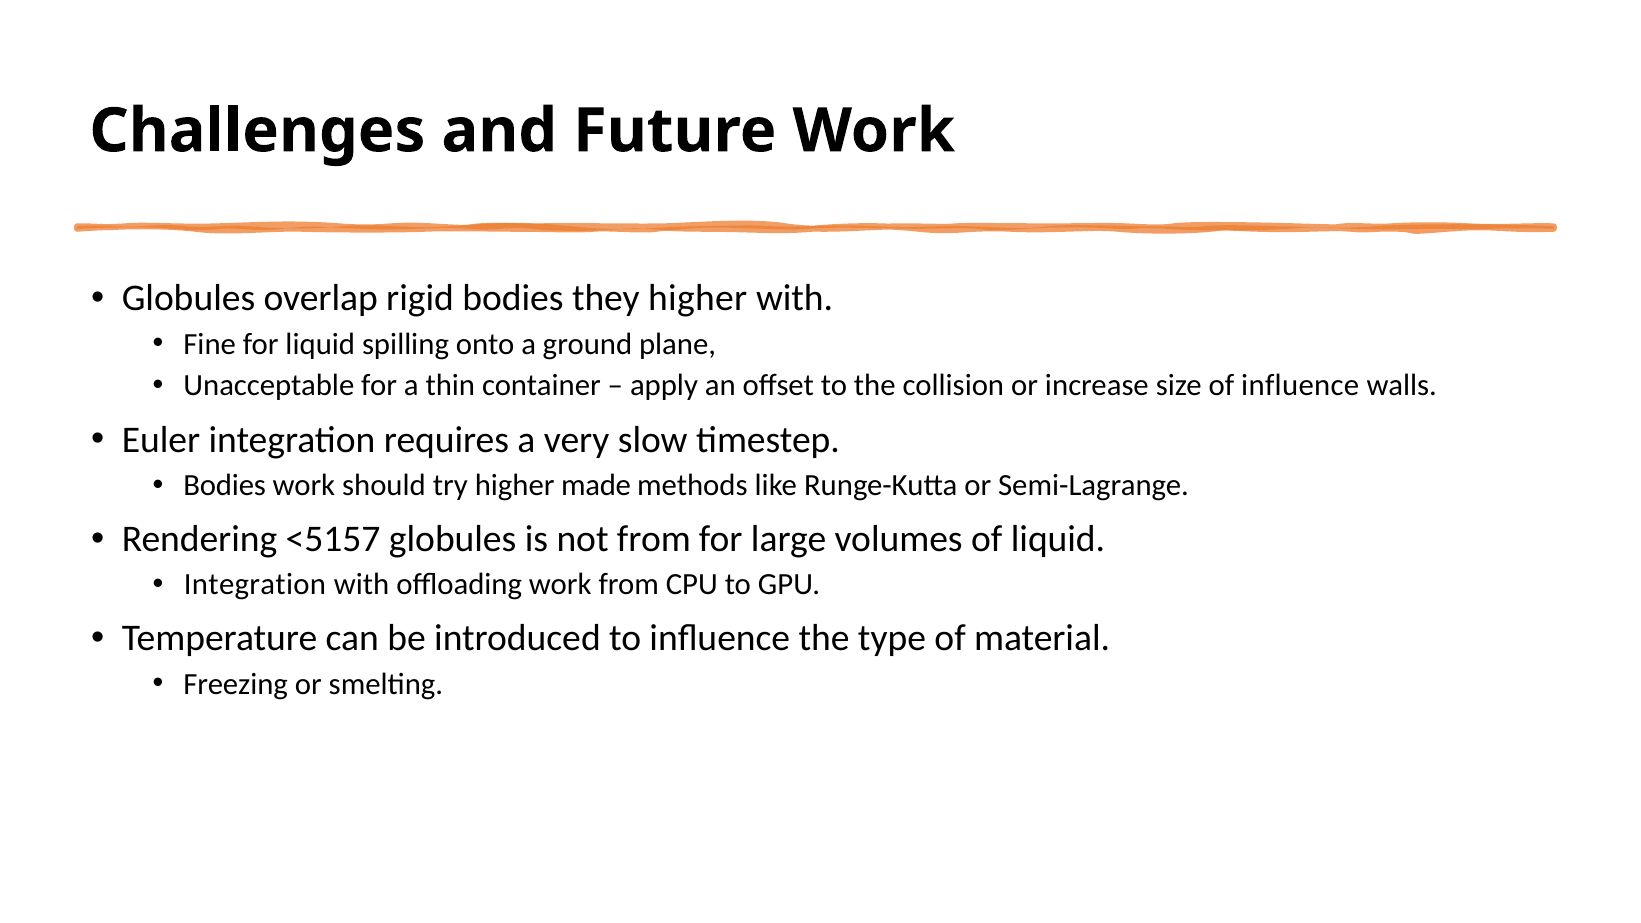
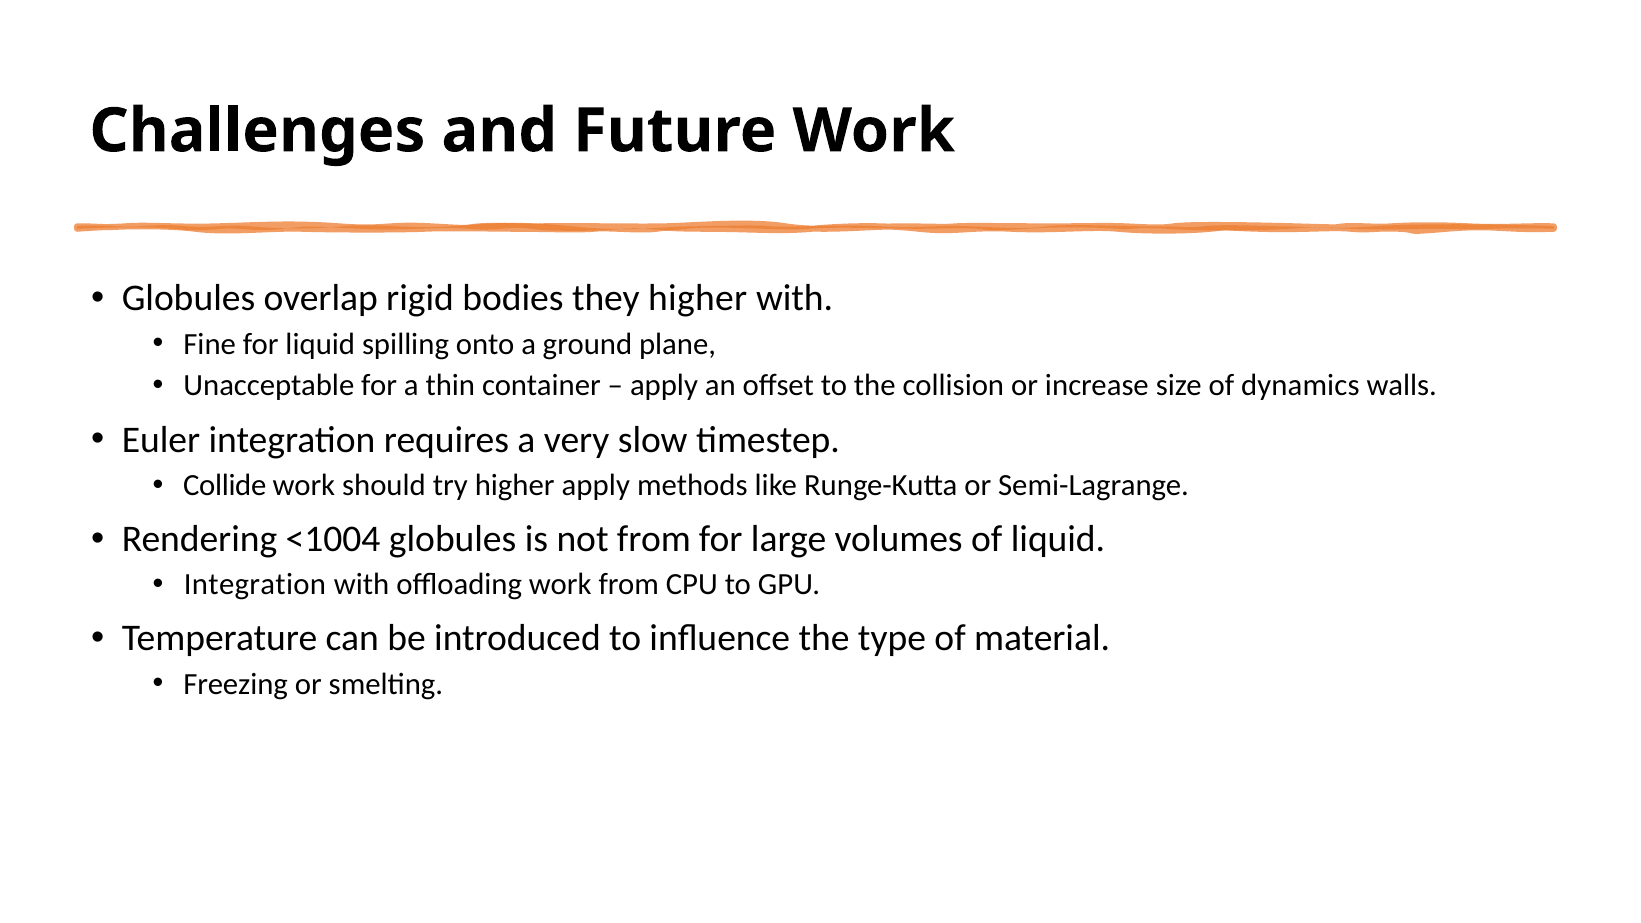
of influence: influence -> dynamics
Bodies at (225, 485): Bodies -> Collide
higher made: made -> apply
<5157: <5157 -> <1004
